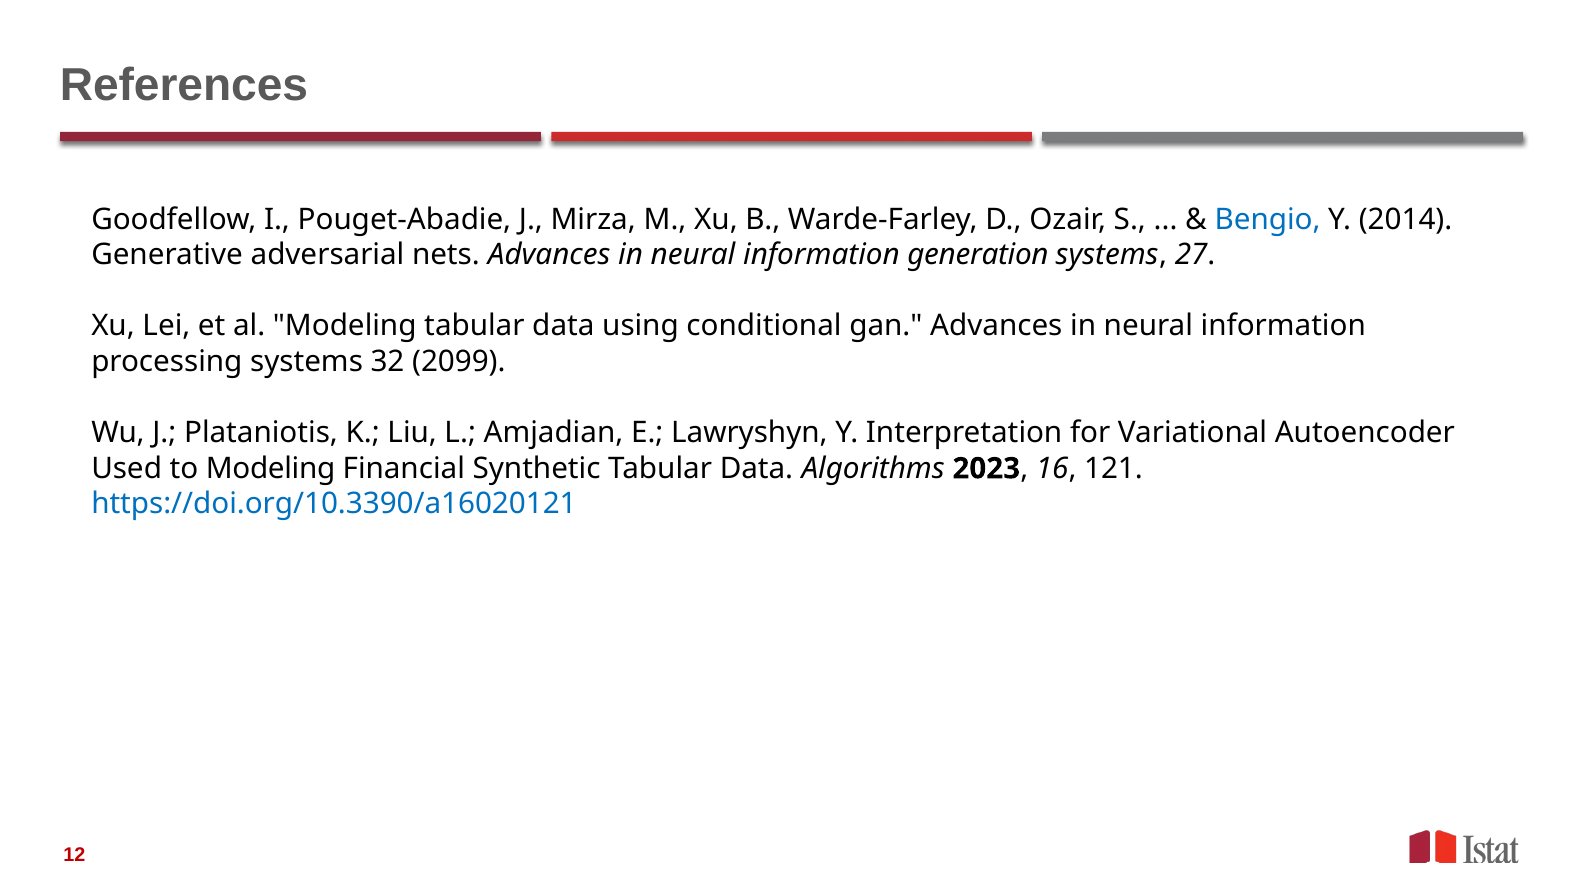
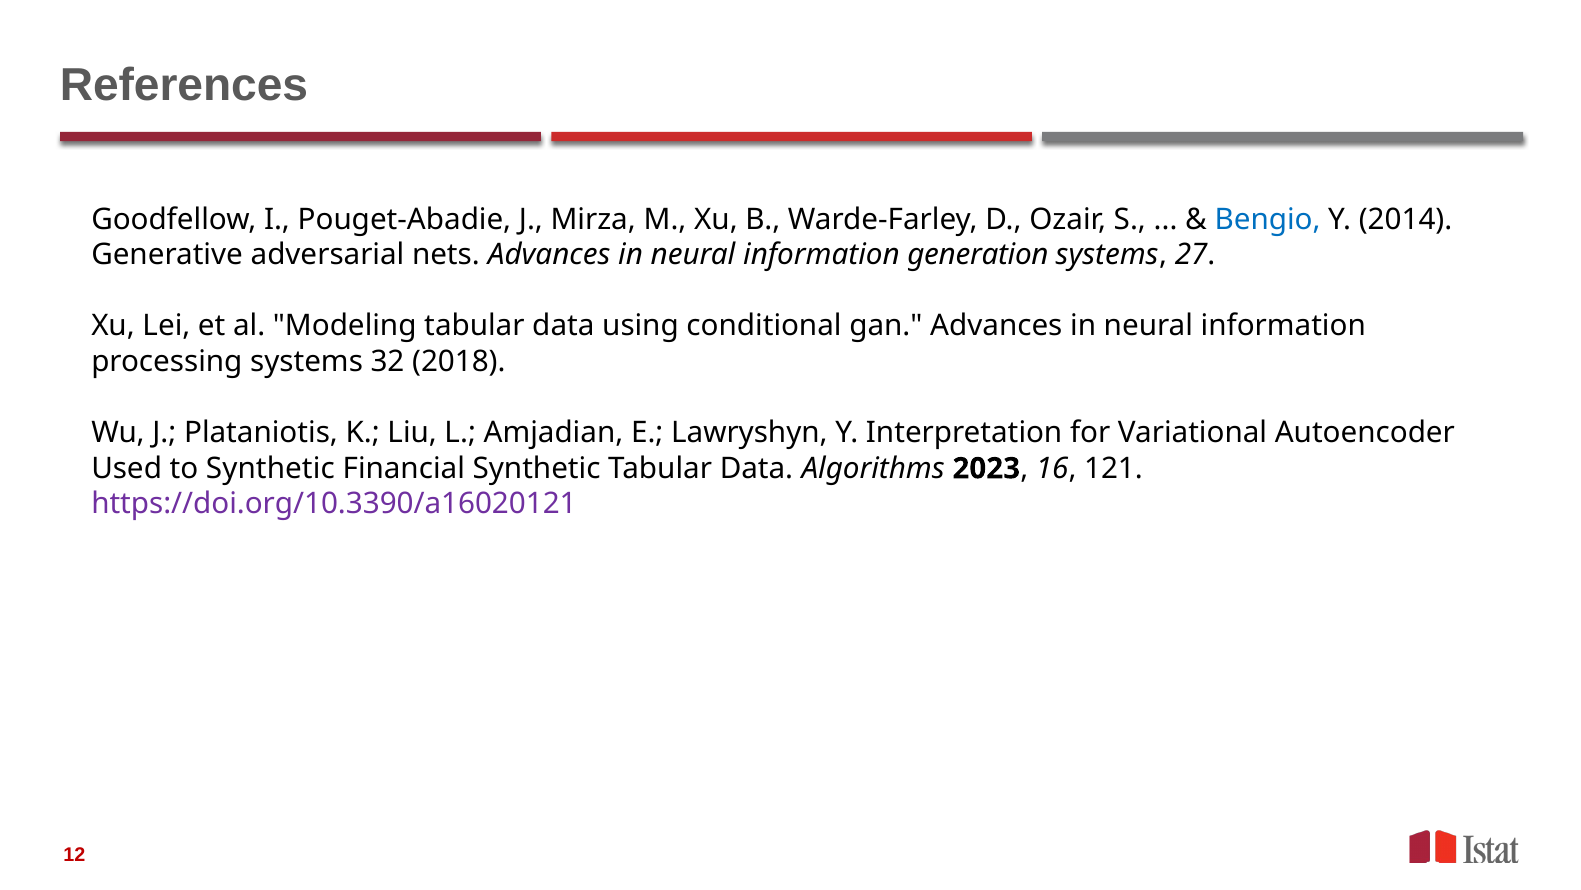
2099: 2099 -> 2018
to Modeling: Modeling -> Synthetic
https://doi.org/10.3390/a16020121 colour: blue -> purple
